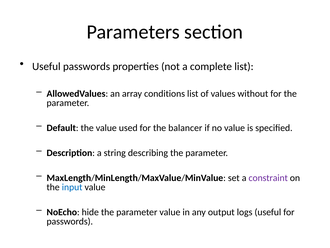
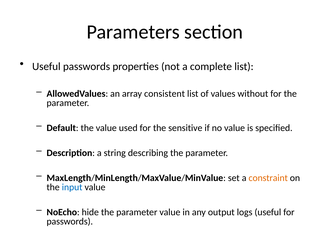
conditions: conditions -> consistent
balancer: balancer -> sensitive
constraint colour: purple -> orange
